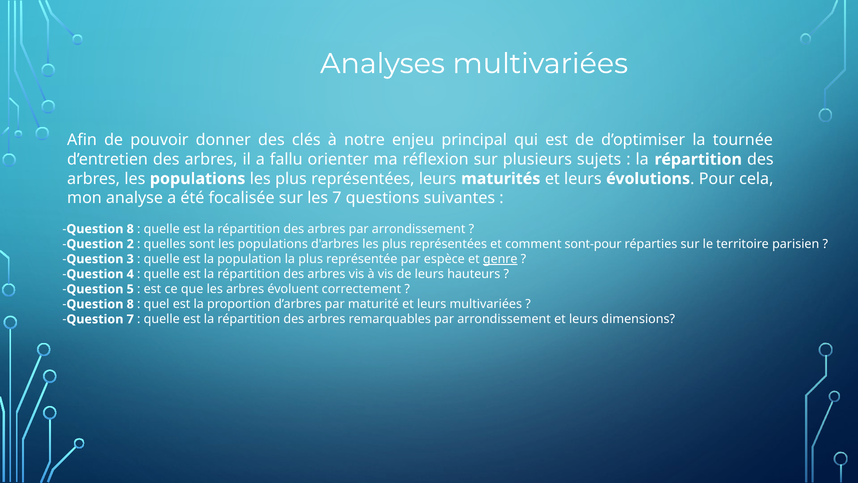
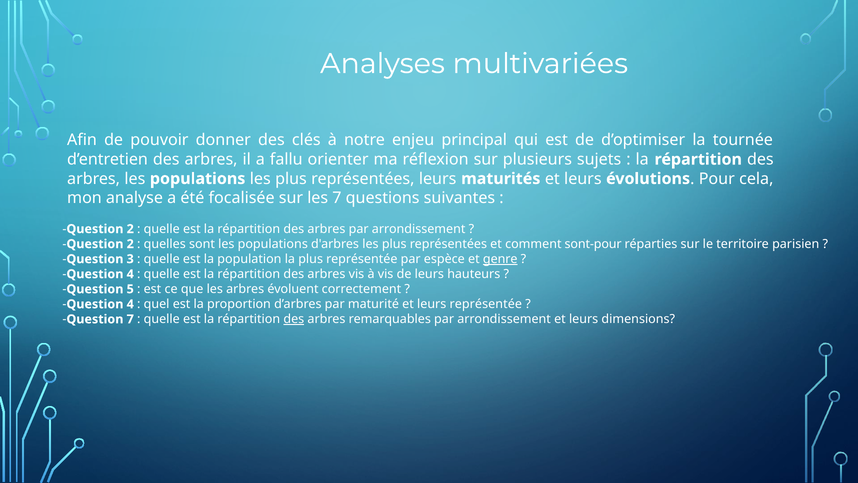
8 at (130, 229): 8 -> 2
8 at (130, 304): 8 -> 4
leurs multivariées: multivariées -> représentée
des at (294, 319) underline: none -> present
